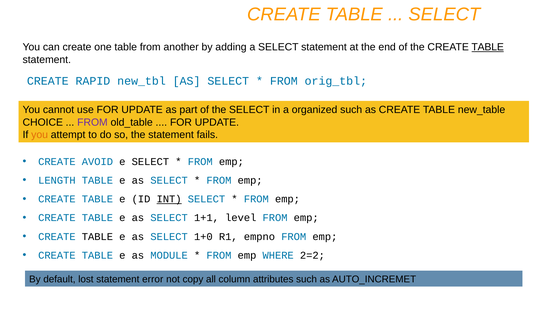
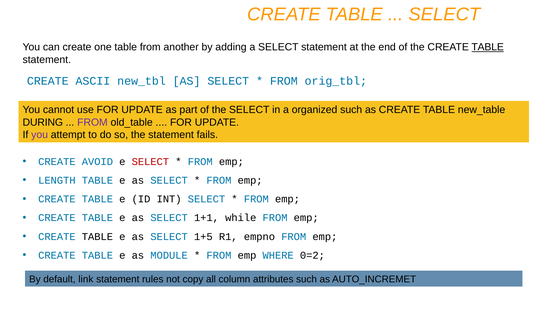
RAPID: RAPID -> ASCII
CHOICE: CHOICE -> DURING
you at (40, 135) colour: orange -> purple
SELECT at (150, 162) colour: black -> red
INT underline: present -> none
level: level -> while
1+0: 1+0 -> 1+5
2=2: 2=2 -> 0=2
lost: lost -> link
error: error -> rules
